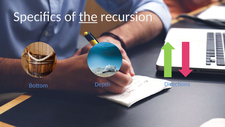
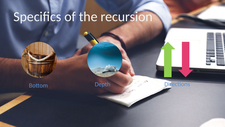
the underline: present -> none
